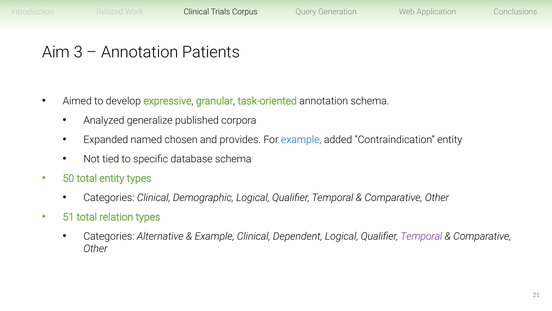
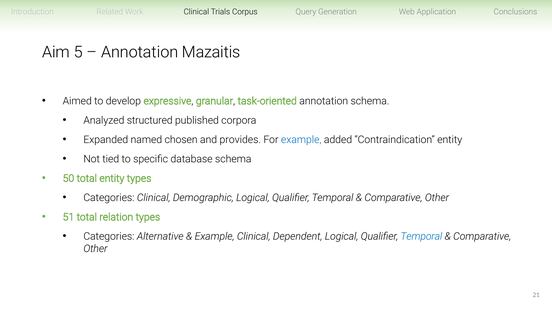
3: 3 -> 5
Patients: Patients -> Mazaitis
generalize: generalize -> structured
Temporal at (421, 236) colour: purple -> blue
